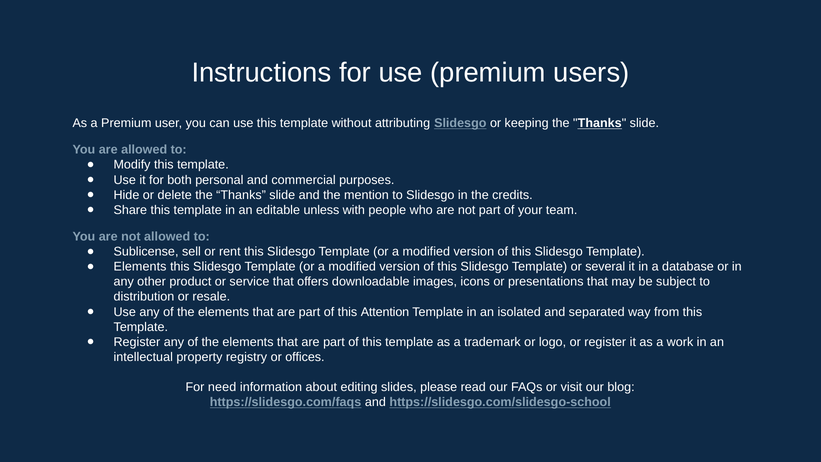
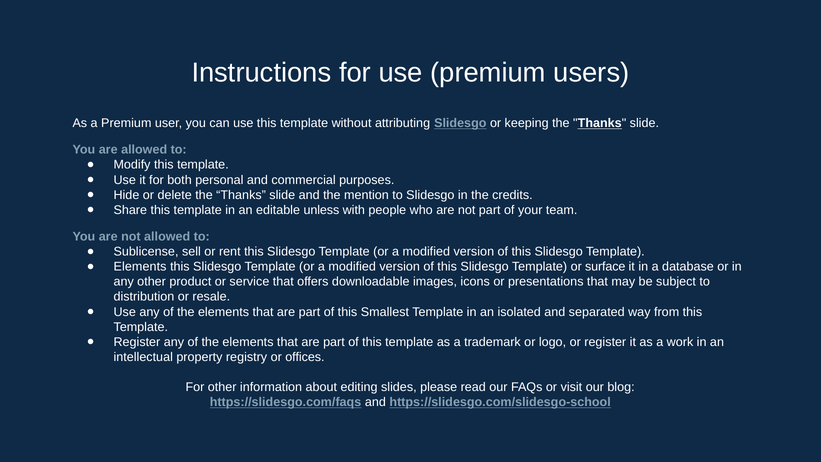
several: several -> surface
Attention: Attention -> Smallest
For need: need -> other
